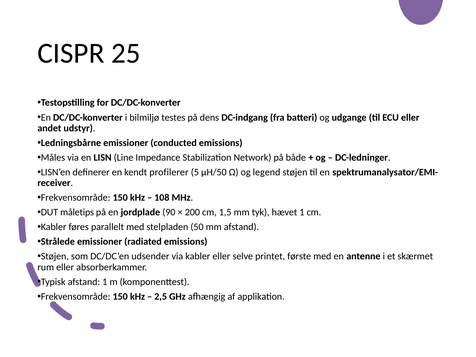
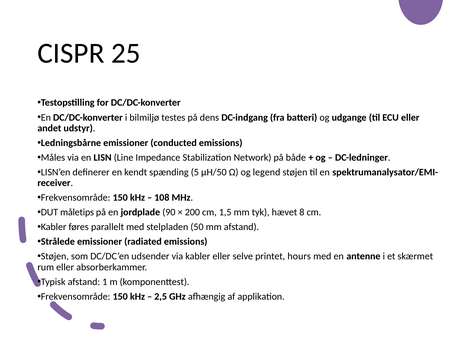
profilerer: profilerer -> spænding
hævet 1: 1 -> 8
første: første -> hours
